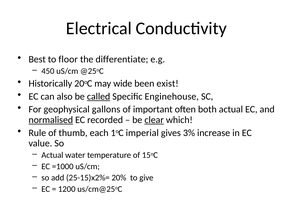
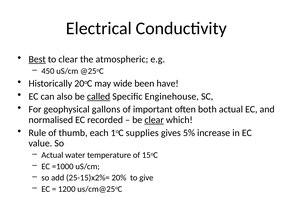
Best underline: none -> present
to floor: floor -> clear
differentiate: differentiate -> atmospheric
exist: exist -> have
normalised underline: present -> none
imperial: imperial -> supplies
3%: 3% -> 5%
